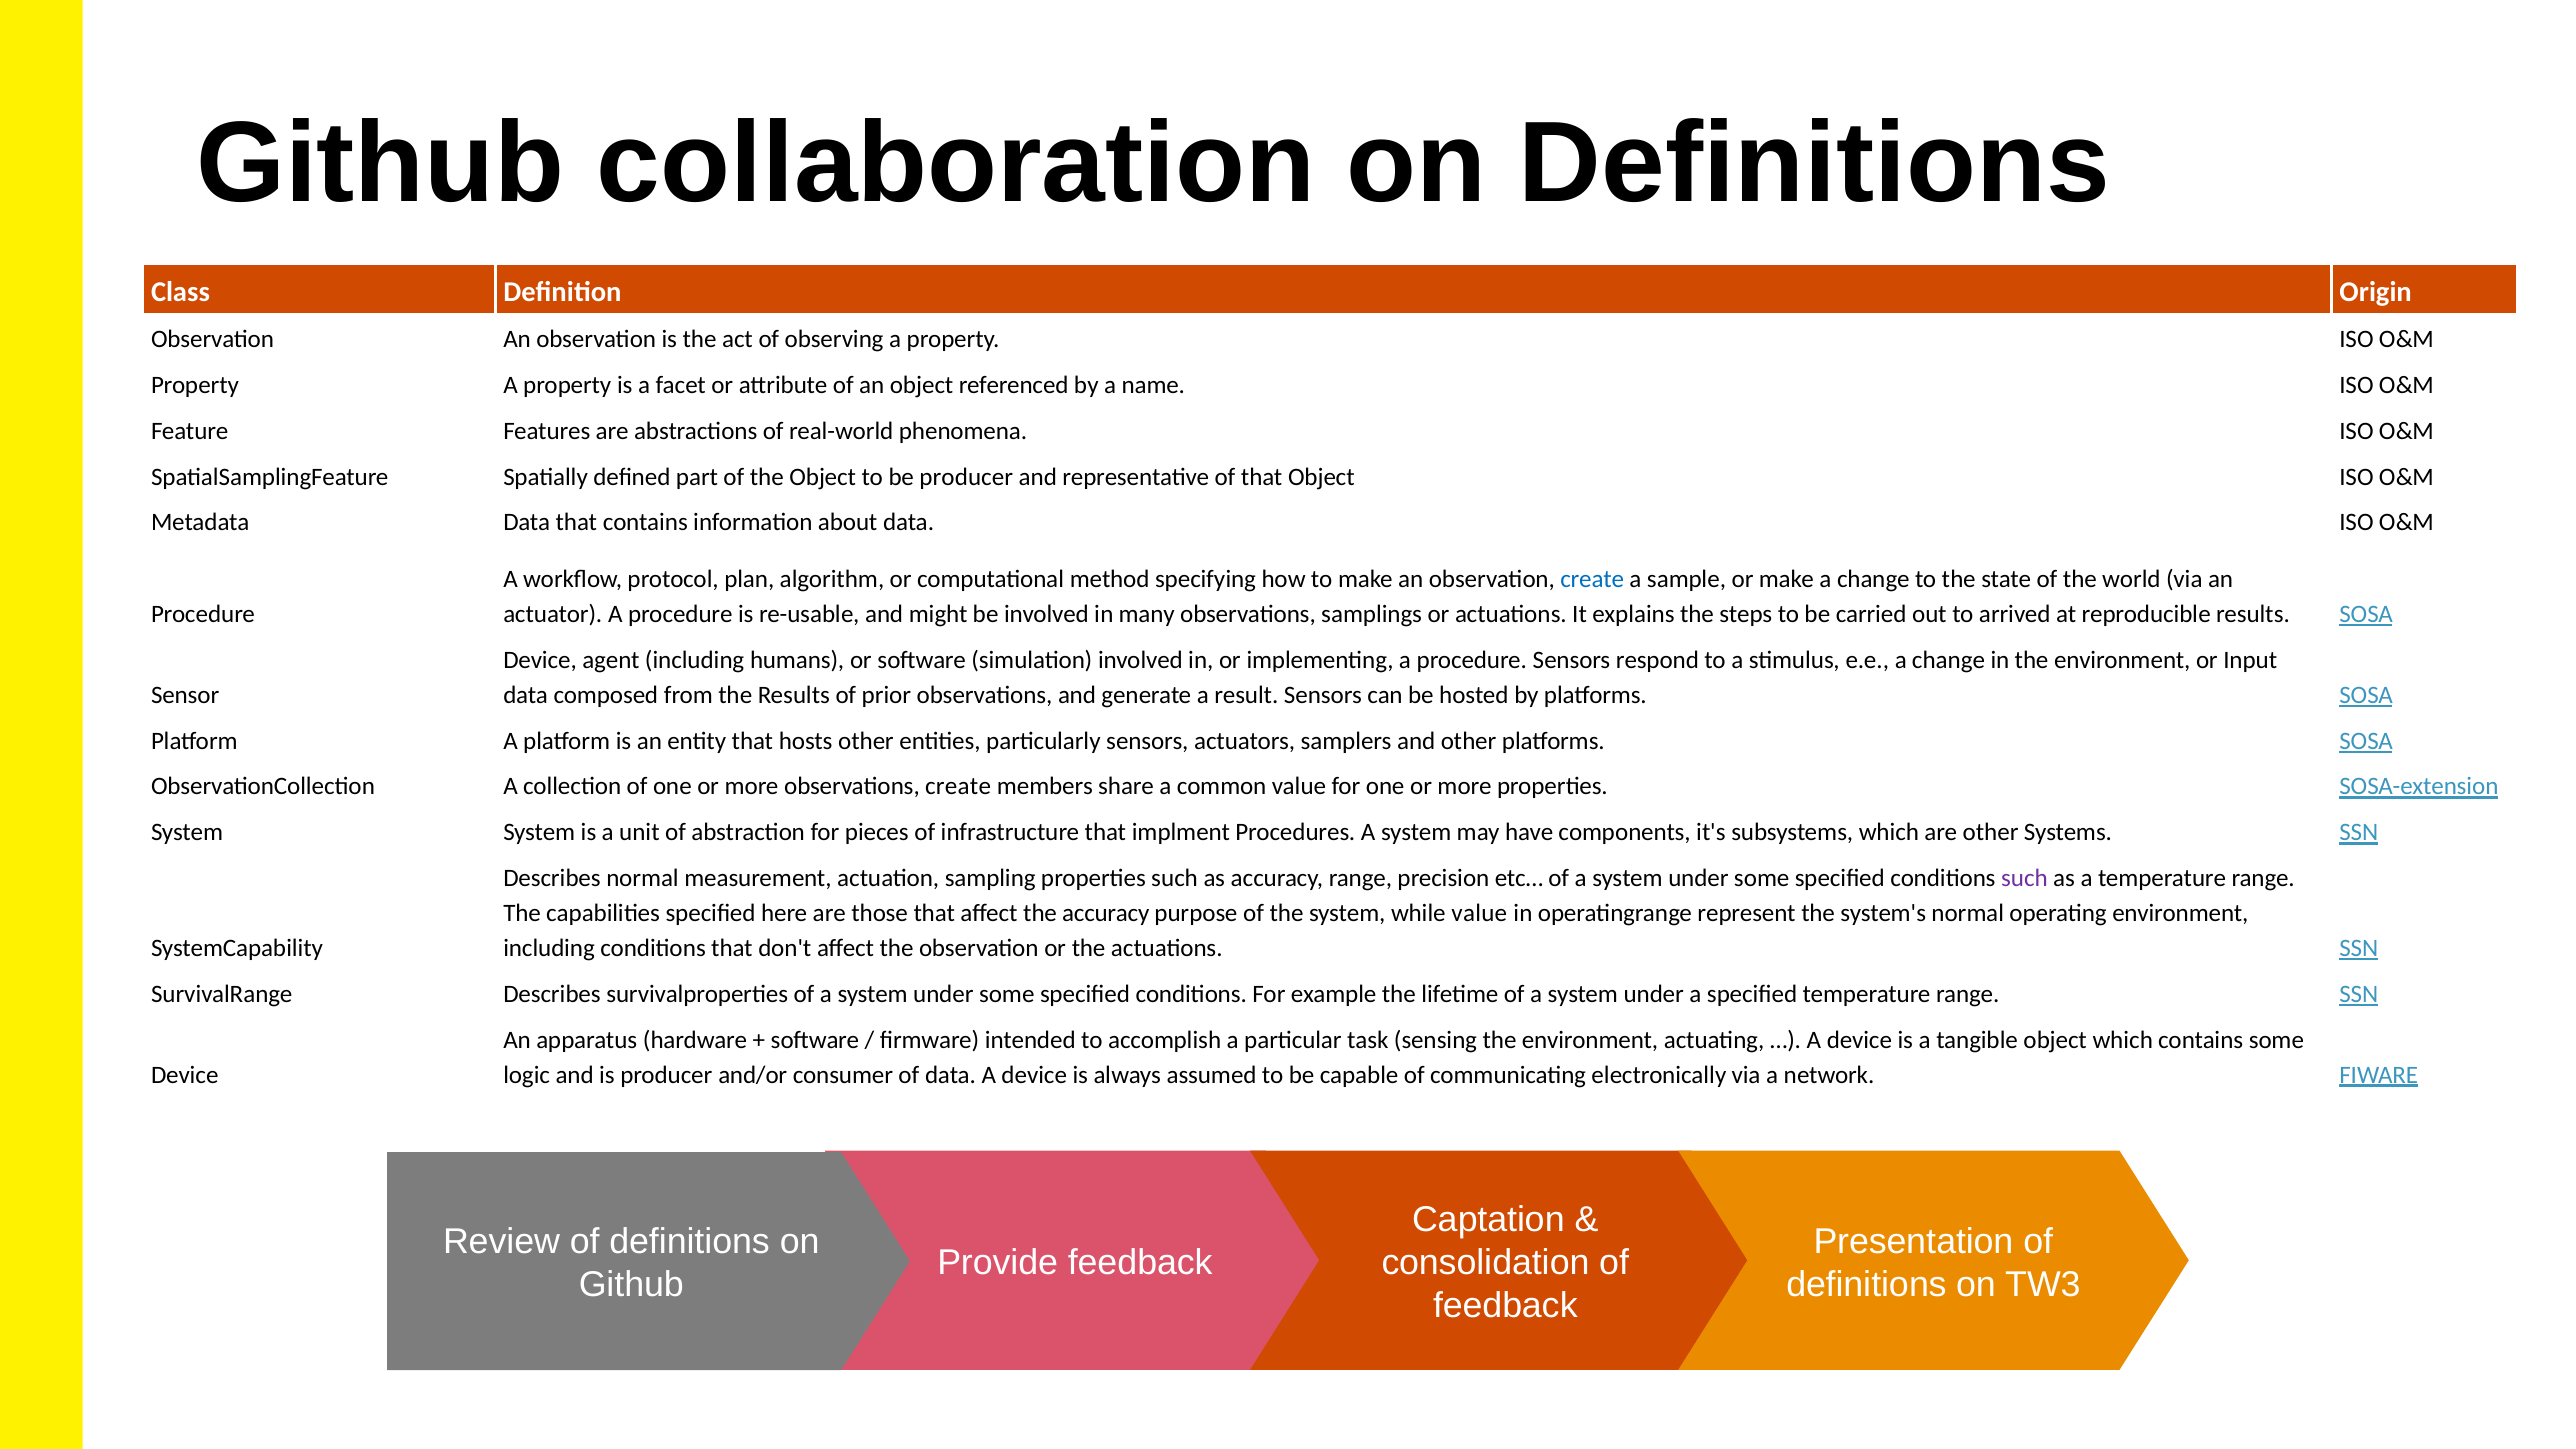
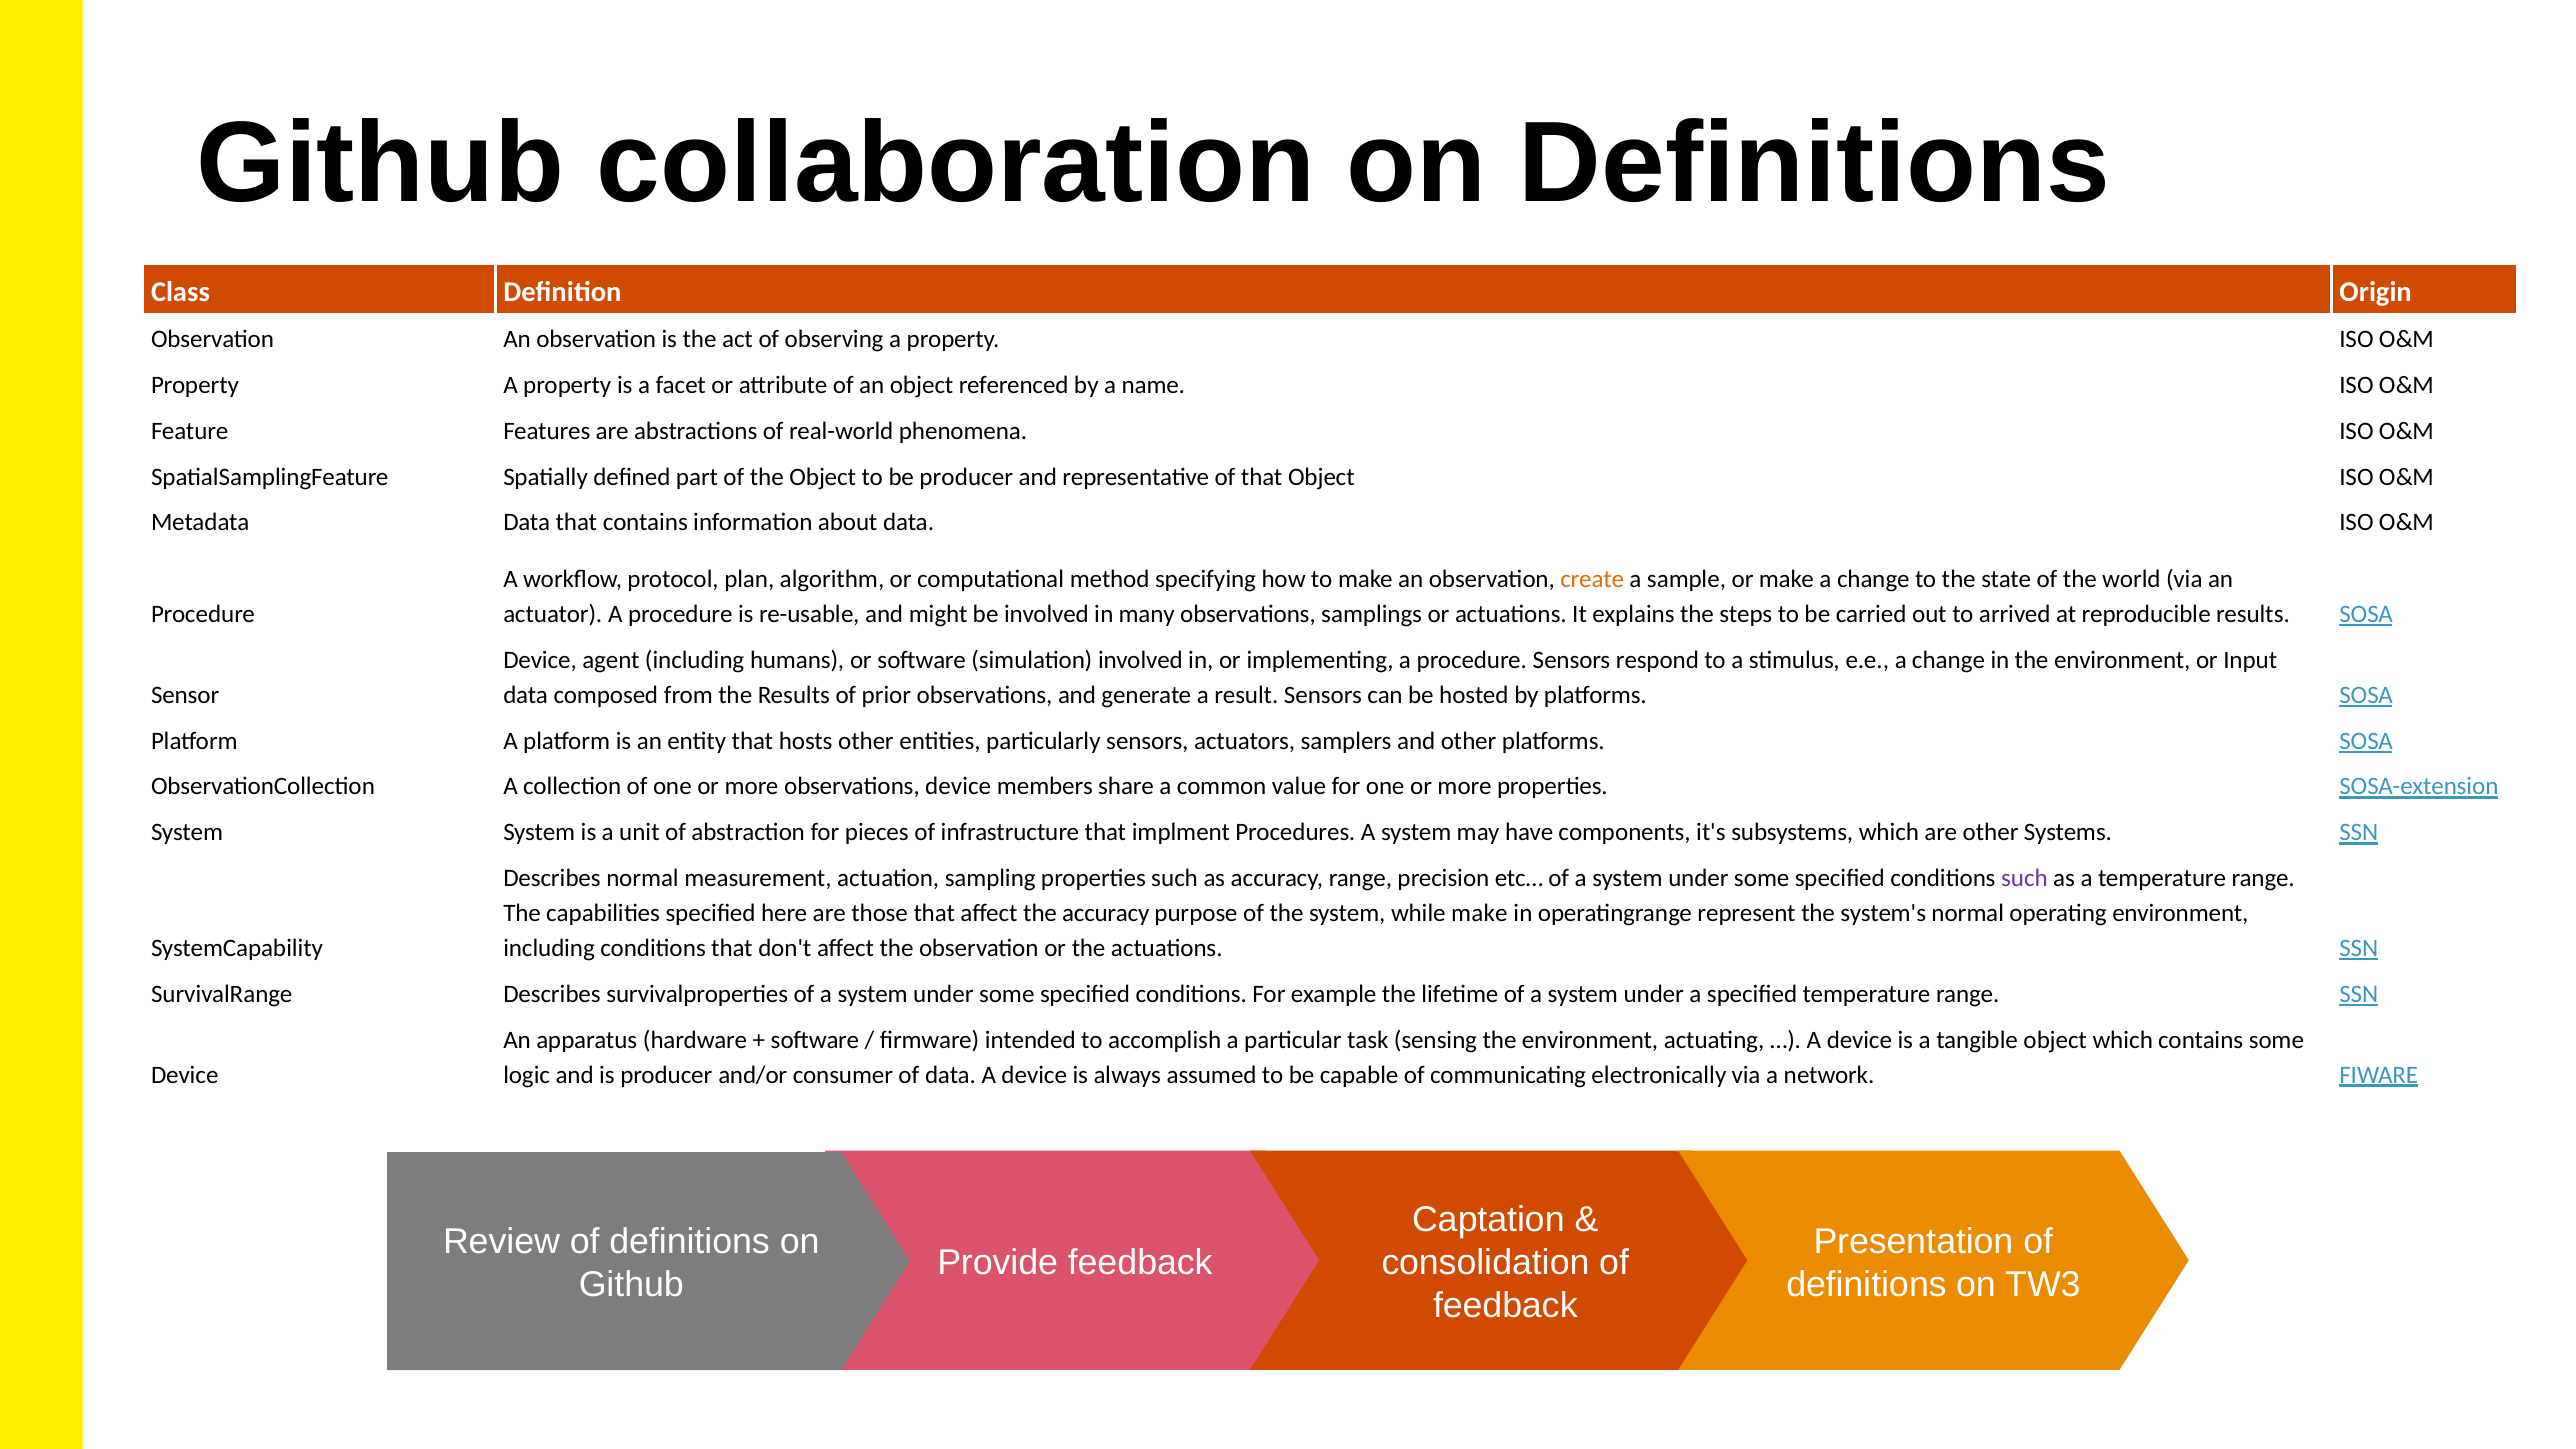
create at (1592, 579) colour: blue -> orange
observations create: create -> device
while value: value -> make
